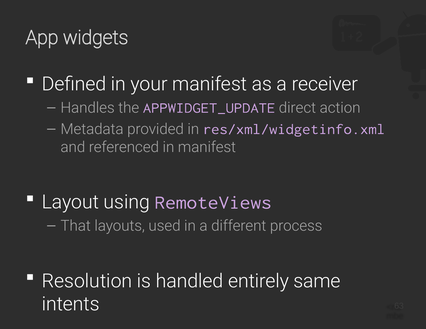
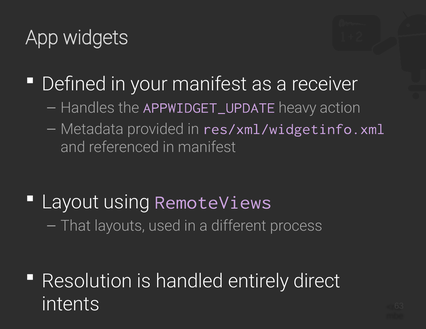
direct: direct -> heavy
same: same -> direct
